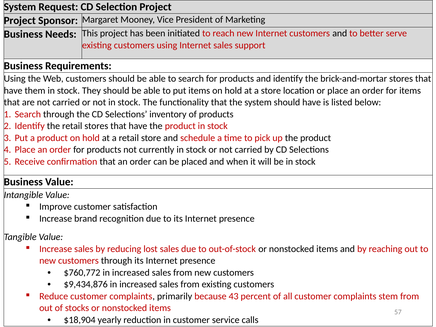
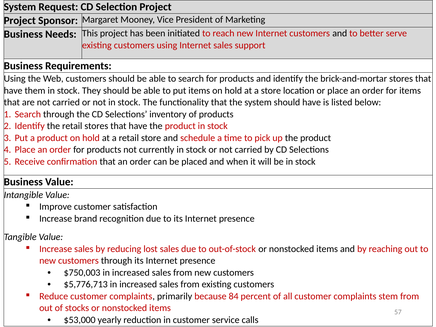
$760,772: $760,772 -> $750,003
$9,434,876: $9,434,876 -> $5,776,713
43: 43 -> 84
$18,904: $18,904 -> $53,000
